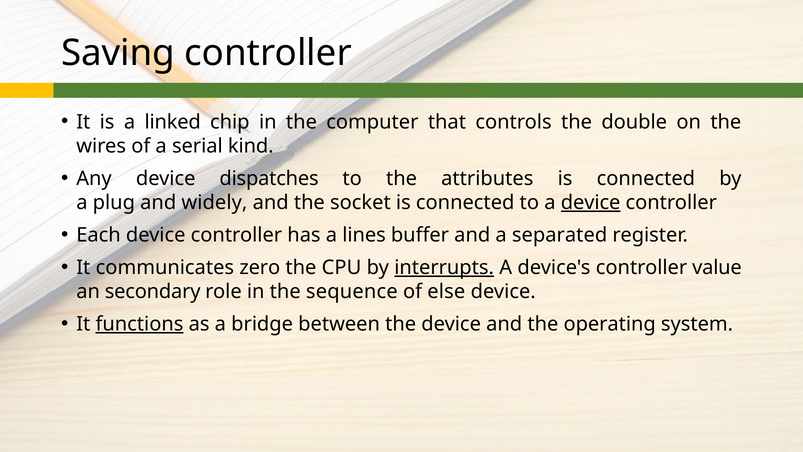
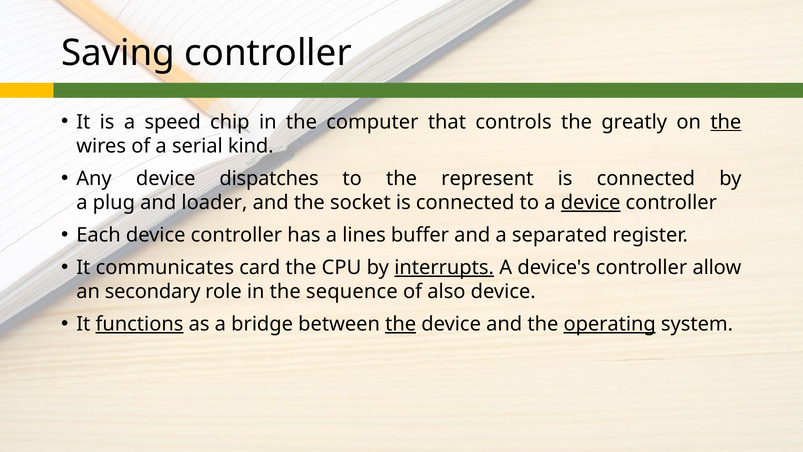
linked: linked -> speed
double: double -> greatly
the at (726, 122) underline: none -> present
attributes: attributes -> represent
widely: widely -> loader
zero: zero -> card
value: value -> allow
else: else -> also
the at (401, 324) underline: none -> present
operating underline: none -> present
